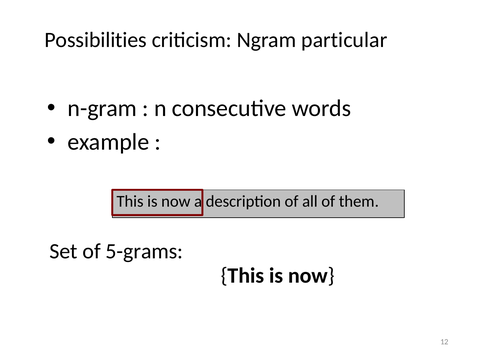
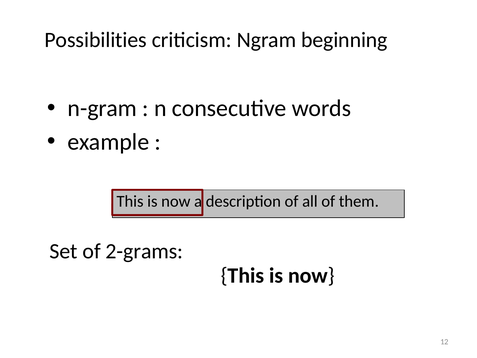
particular: particular -> beginning
5-grams: 5-grams -> 2-grams
